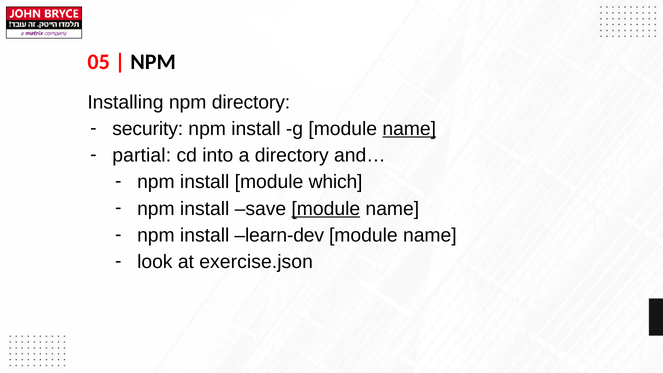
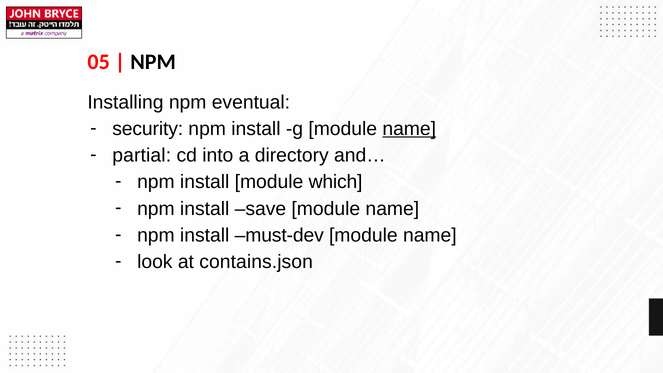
npm directory: directory -> eventual
module at (326, 209) underline: present -> none
learn-dev: learn-dev -> must-dev
exercise.json: exercise.json -> contains.json
